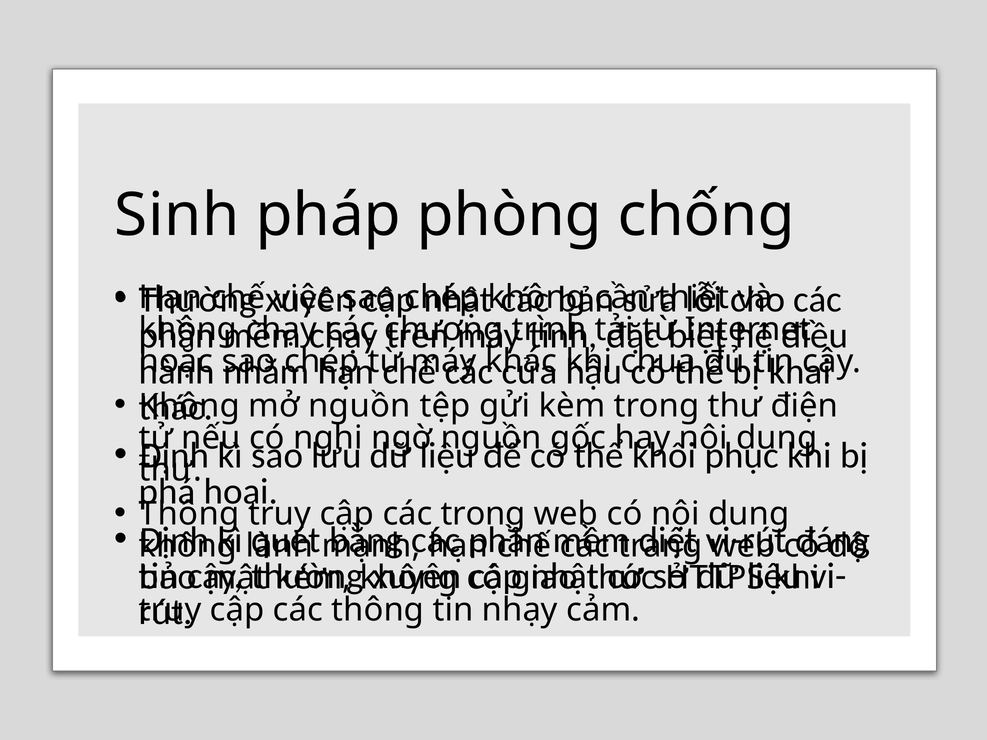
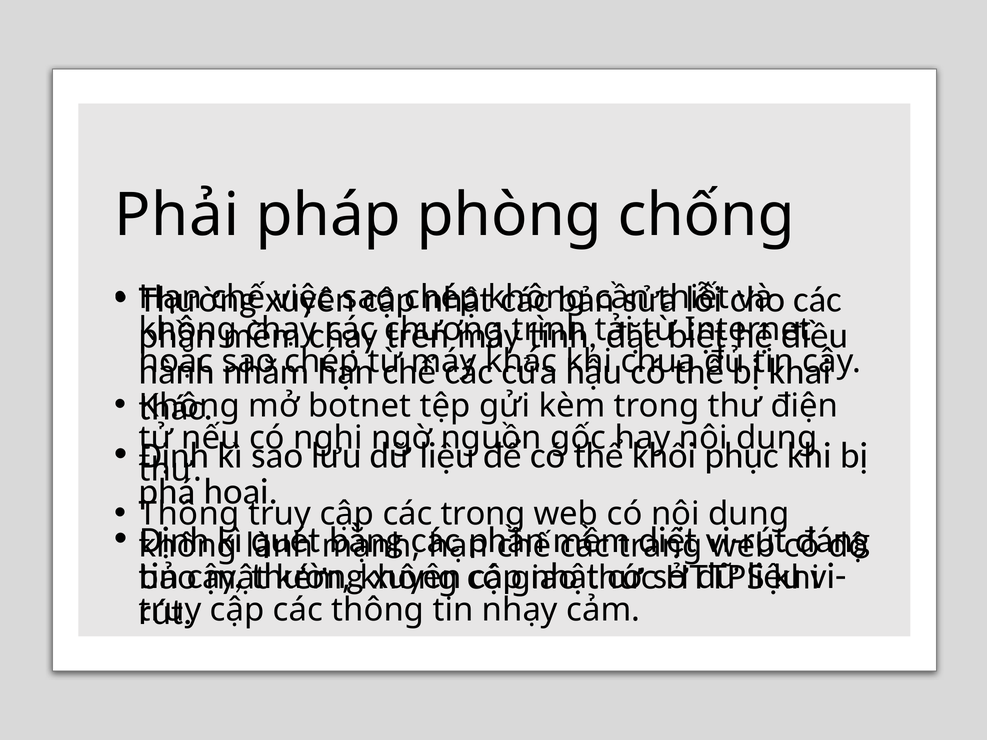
Sinh: Sinh -> Phải
mở nguồn: nguồn -> botnet
